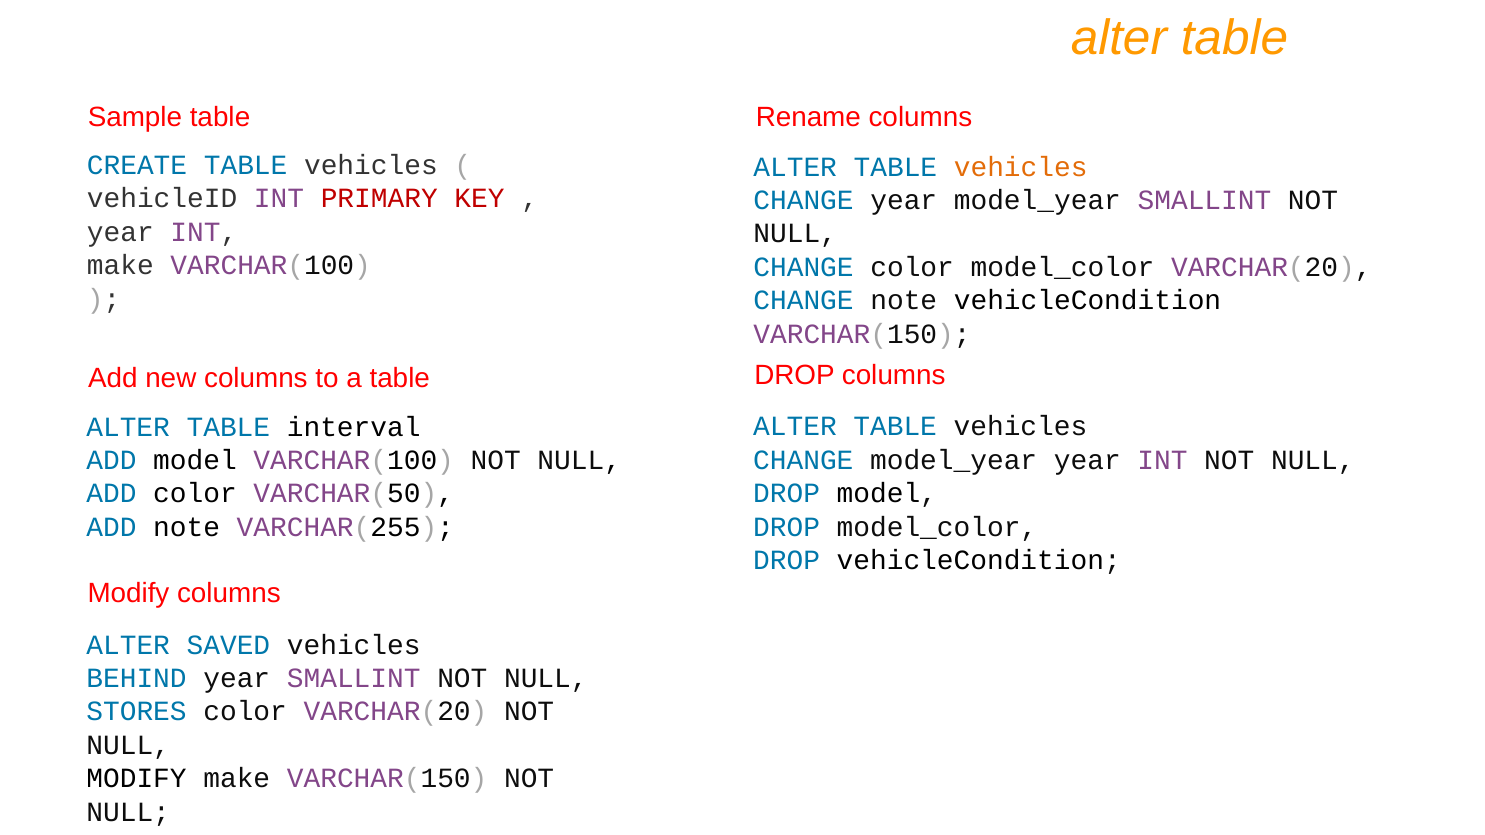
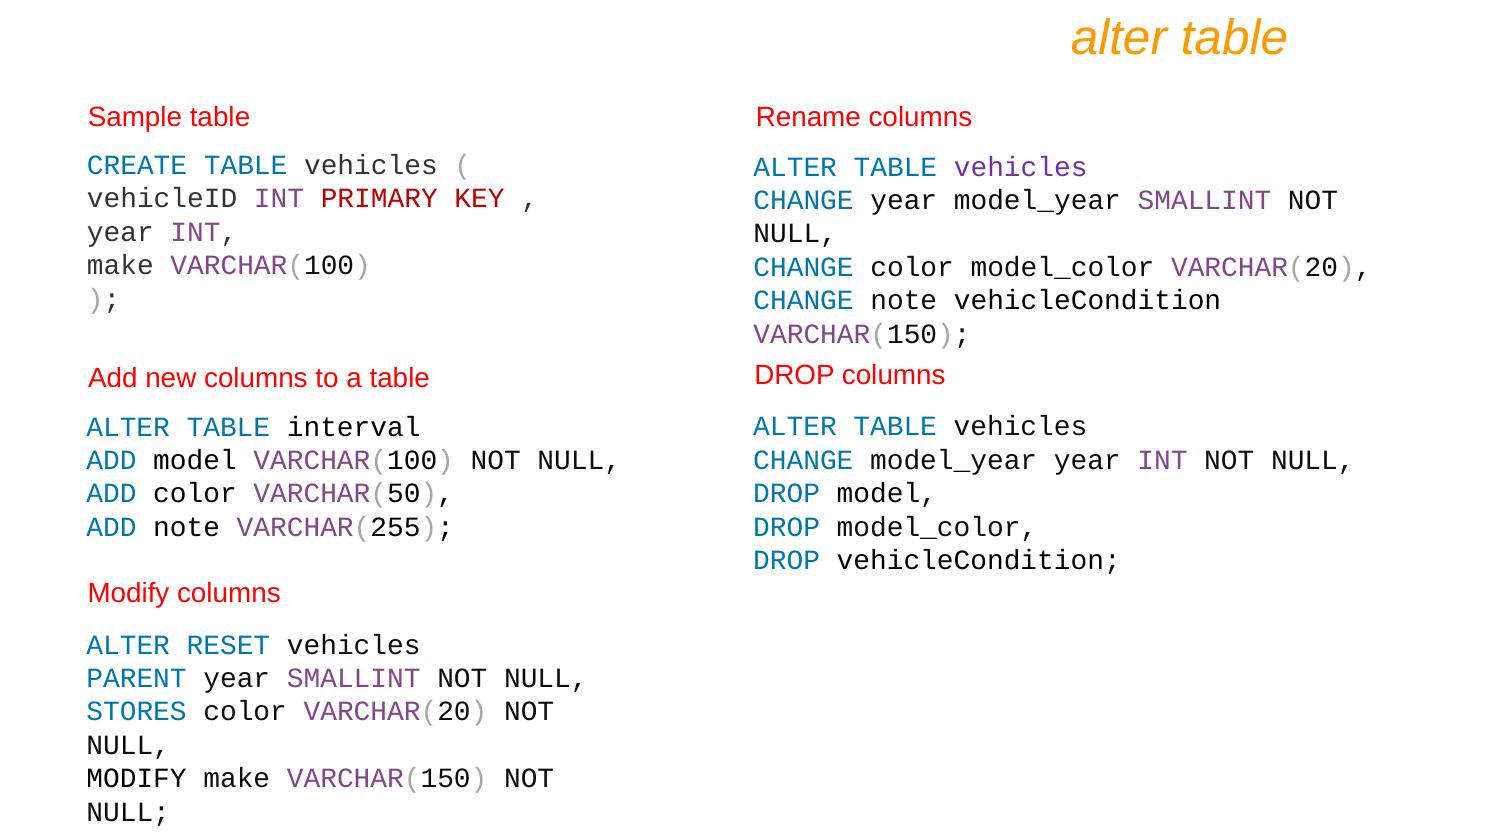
vehicles at (1021, 167) colour: orange -> purple
SAVED: SAVED -> RESET
BEHIND: BEHIND -> PARENT
